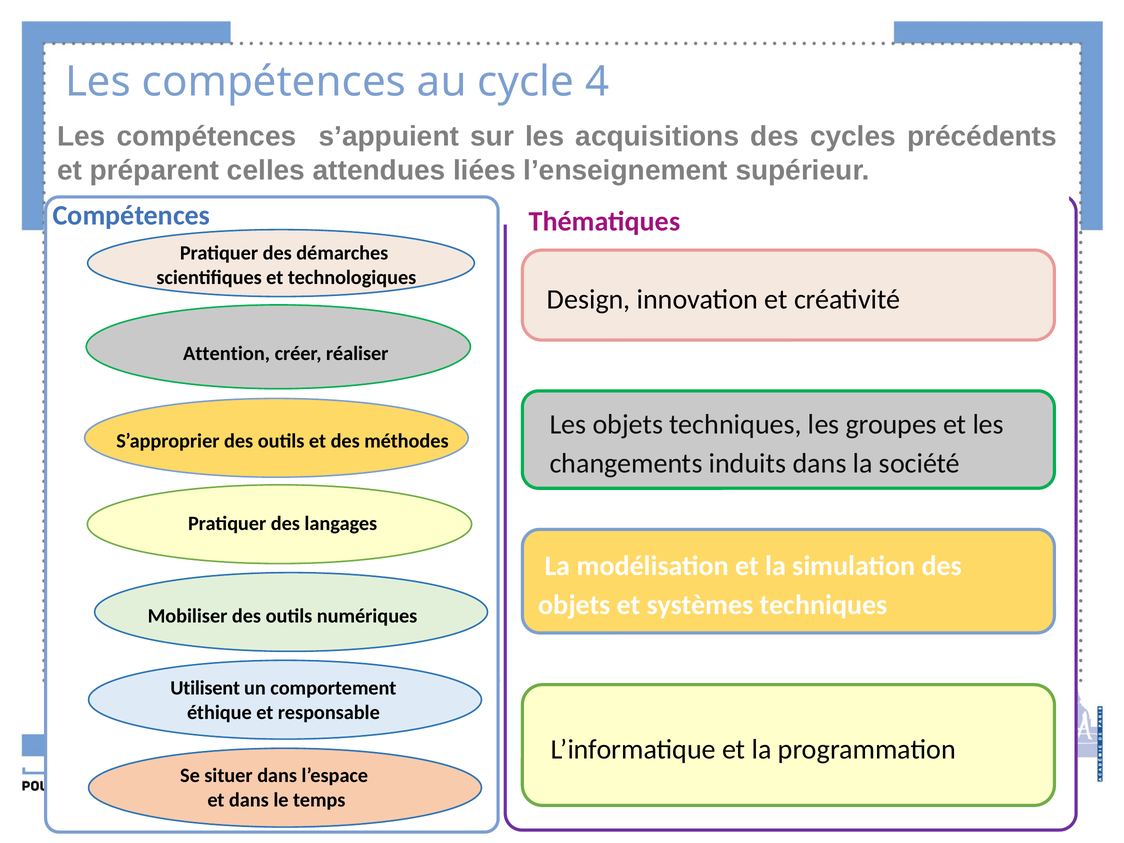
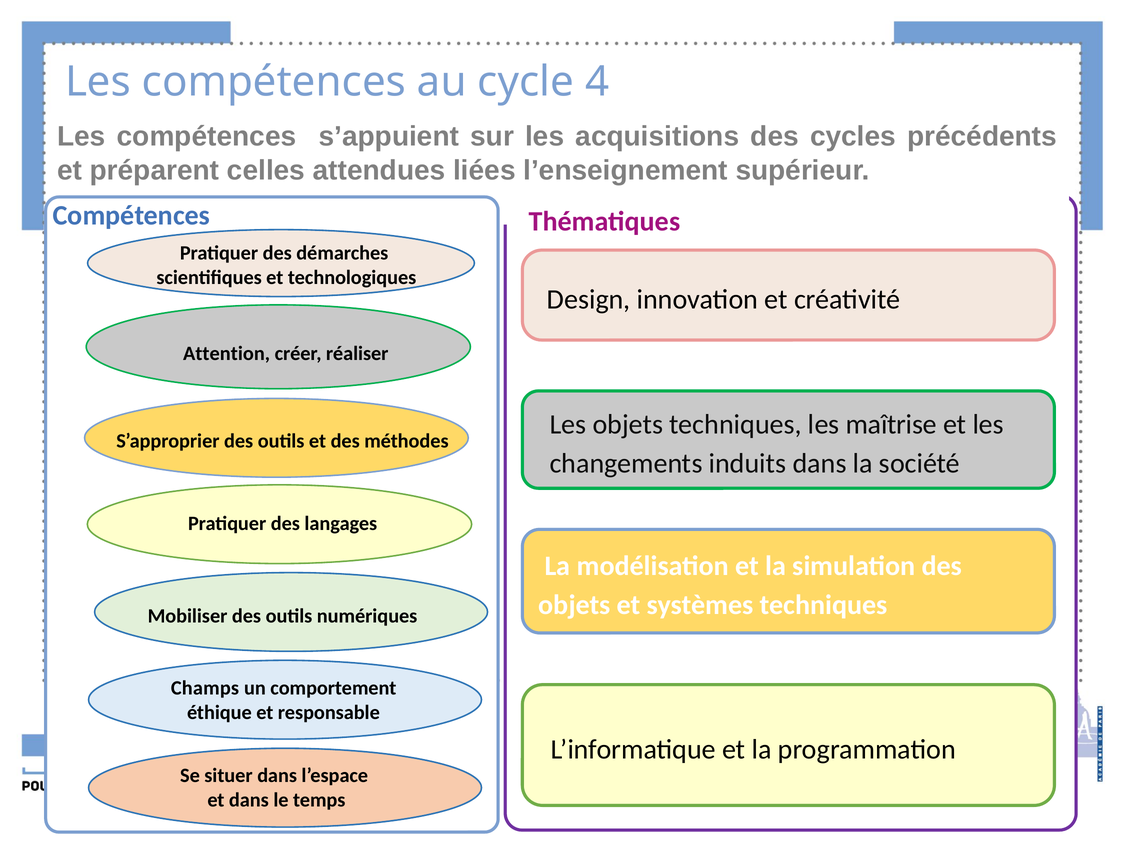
groupes: groupes -> maîtrise
Utilisent: Utilisent -> Champs
